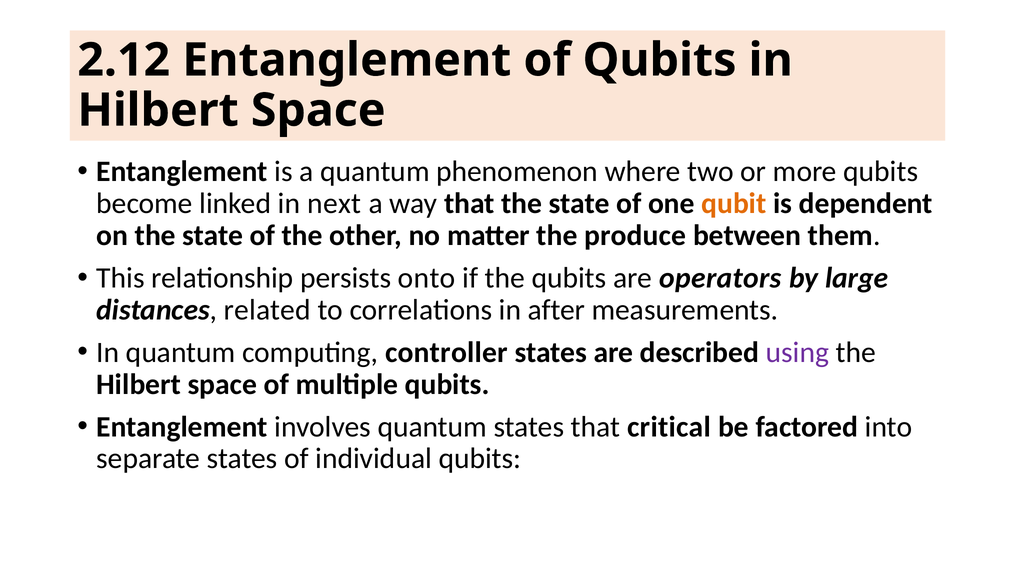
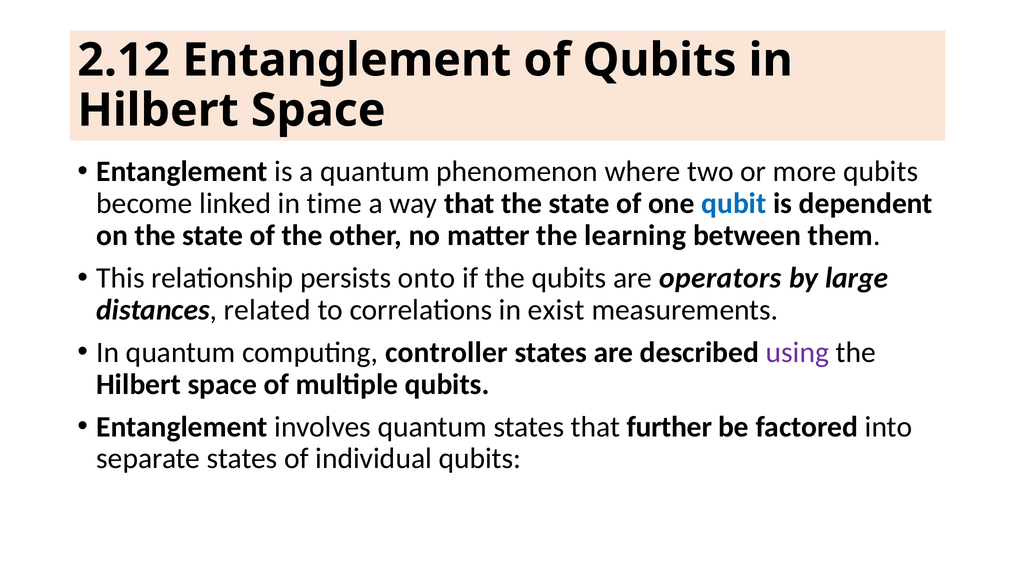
next: next -> time
qubit colour: orange -> blue
produce: produce -> learning
after: after -> exist
critical: critical -> further
